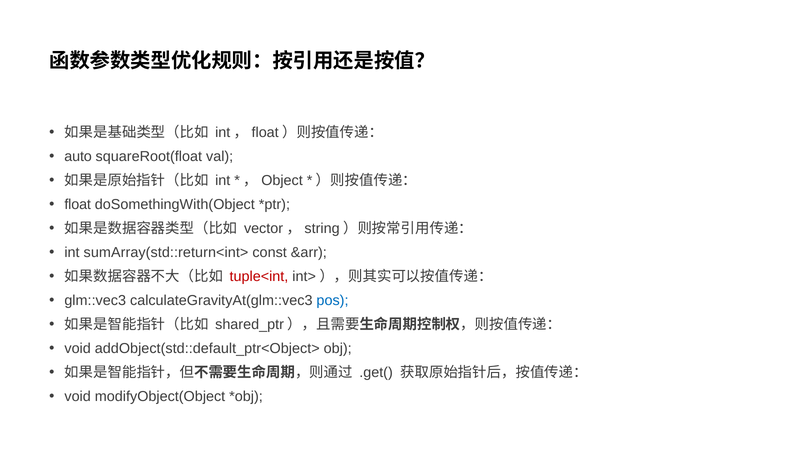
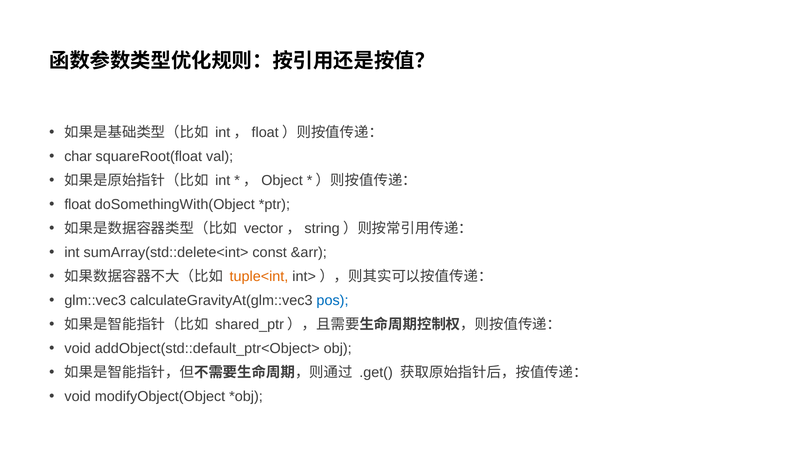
auto: auto -> char
sumArray(std::return<int>: sumArray(std::return<int> -> sumArray(std::delete<int>
tuple<int colour: red -> orange
